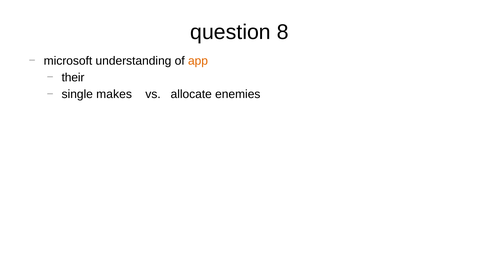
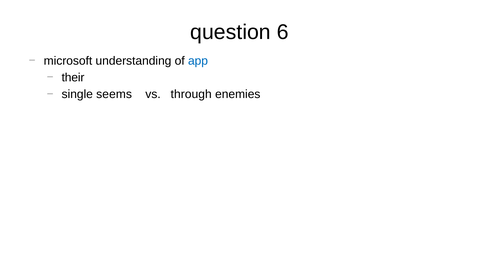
8: 8 -> 6
app colour: orange -> blue
makes: makes -> seems
allocate: allocate -> through
